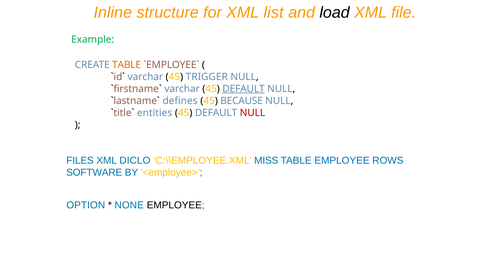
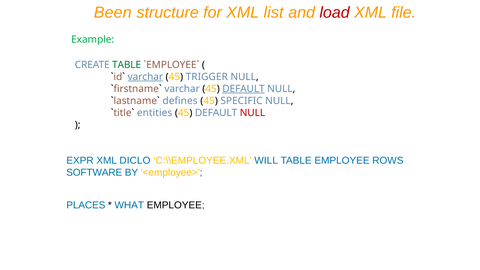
Inline: Inline -> Been
load colour: black -> red
TABLE at (127, 65) colour: orange -> green
varchar at (145, 77) underline: none -> present
BECAUSE: BECAUSE -> SPECIFIC
FILES: FILES -> EXPR
MISS: MISS -> WILL
OPTION: OPTION -> PLACES
NONE: NONE -> WHAT
